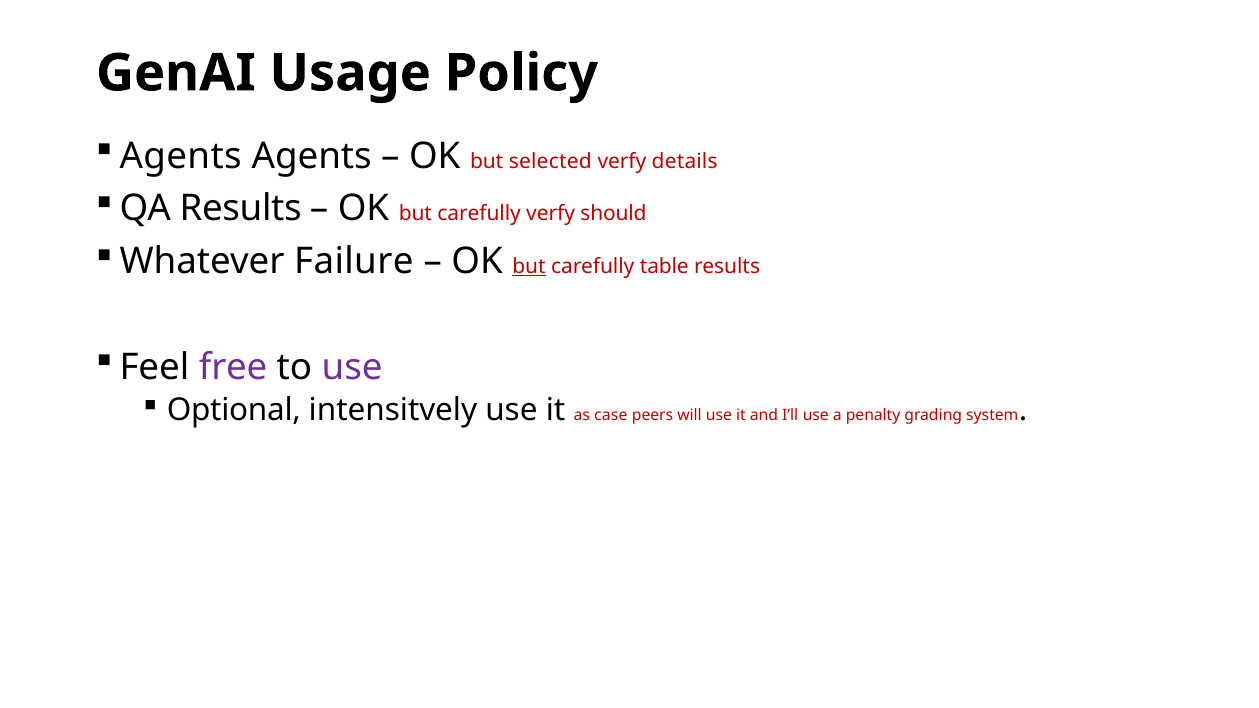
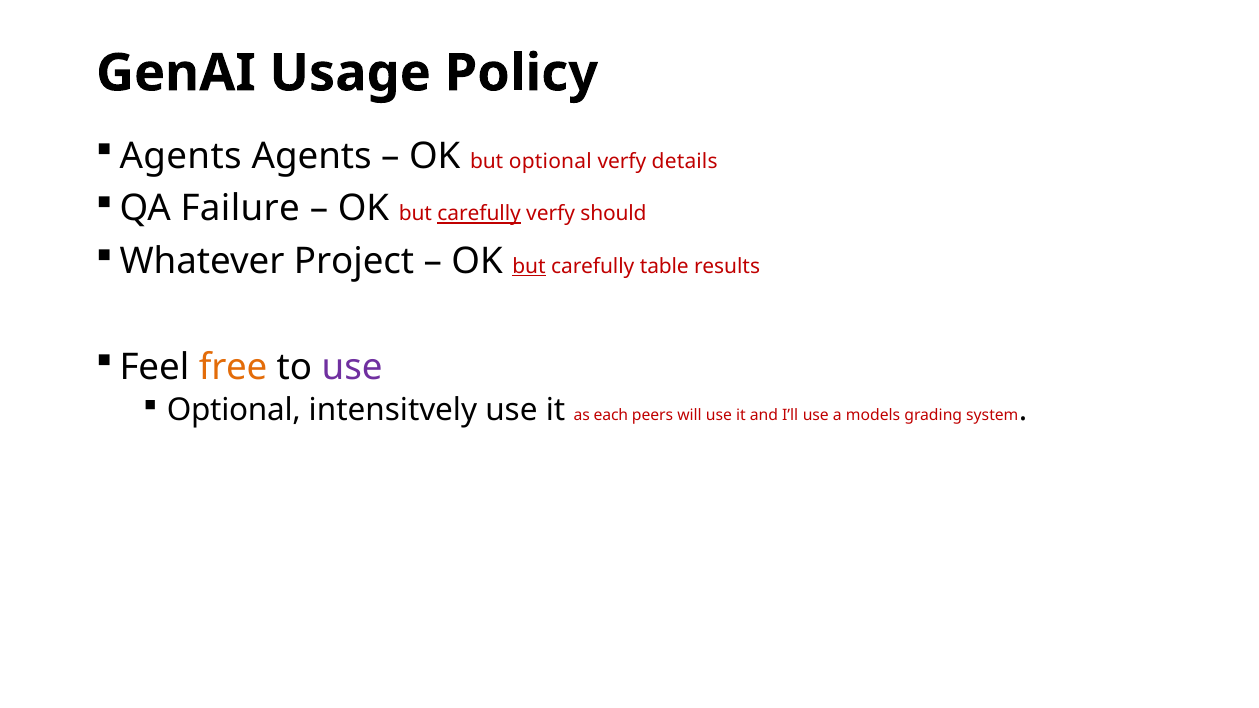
but selected: selected -> optional
QA Results: Results -> Failure
carefully at (479, 214) underline: none -> present
Failure: Failure -> Project
free colour: purple -> orange
case: case -> each
penalty: penalty -> models
